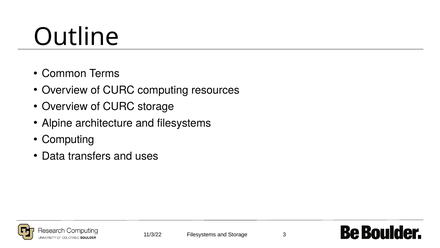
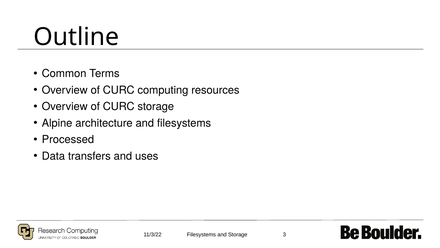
Computing at (68, 139): Computing -> Processed
